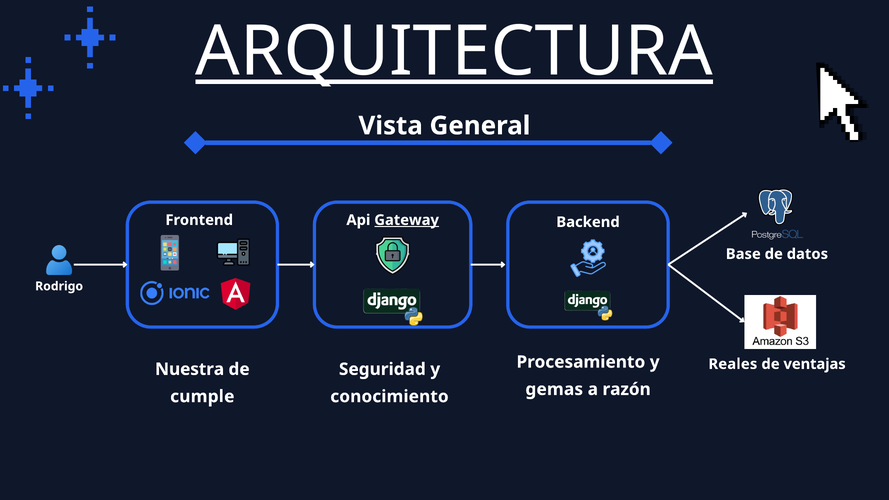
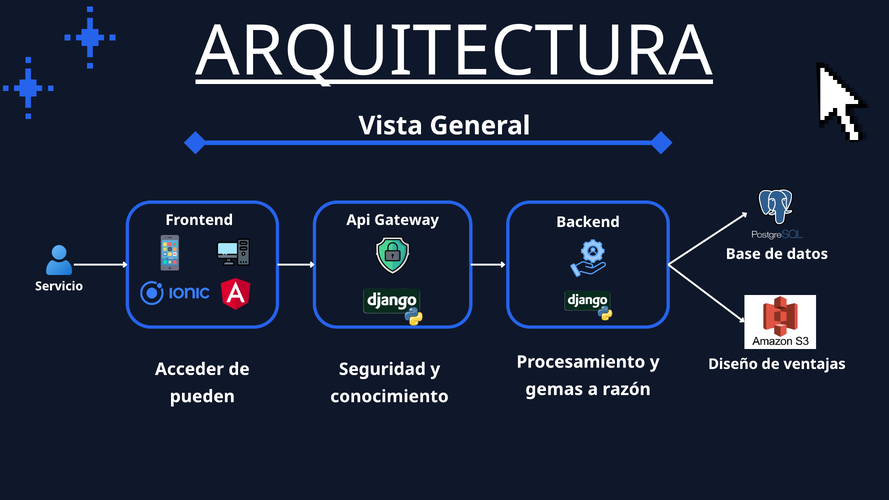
Gateway underline: present -> none
Rodrigo: Rodrigo -> Servicio
Reales: Reales -> Diseño
Nuestra: Nuestra -> Acceder
cumple: cumple -> pueden
